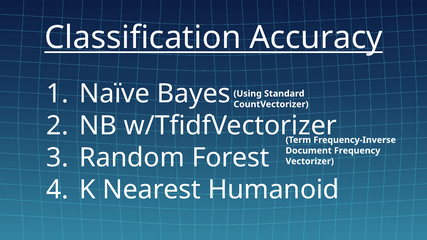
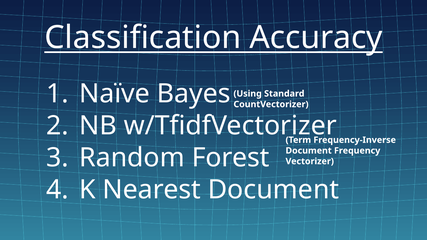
Nearest Humanoid: Humanoid -> Document
